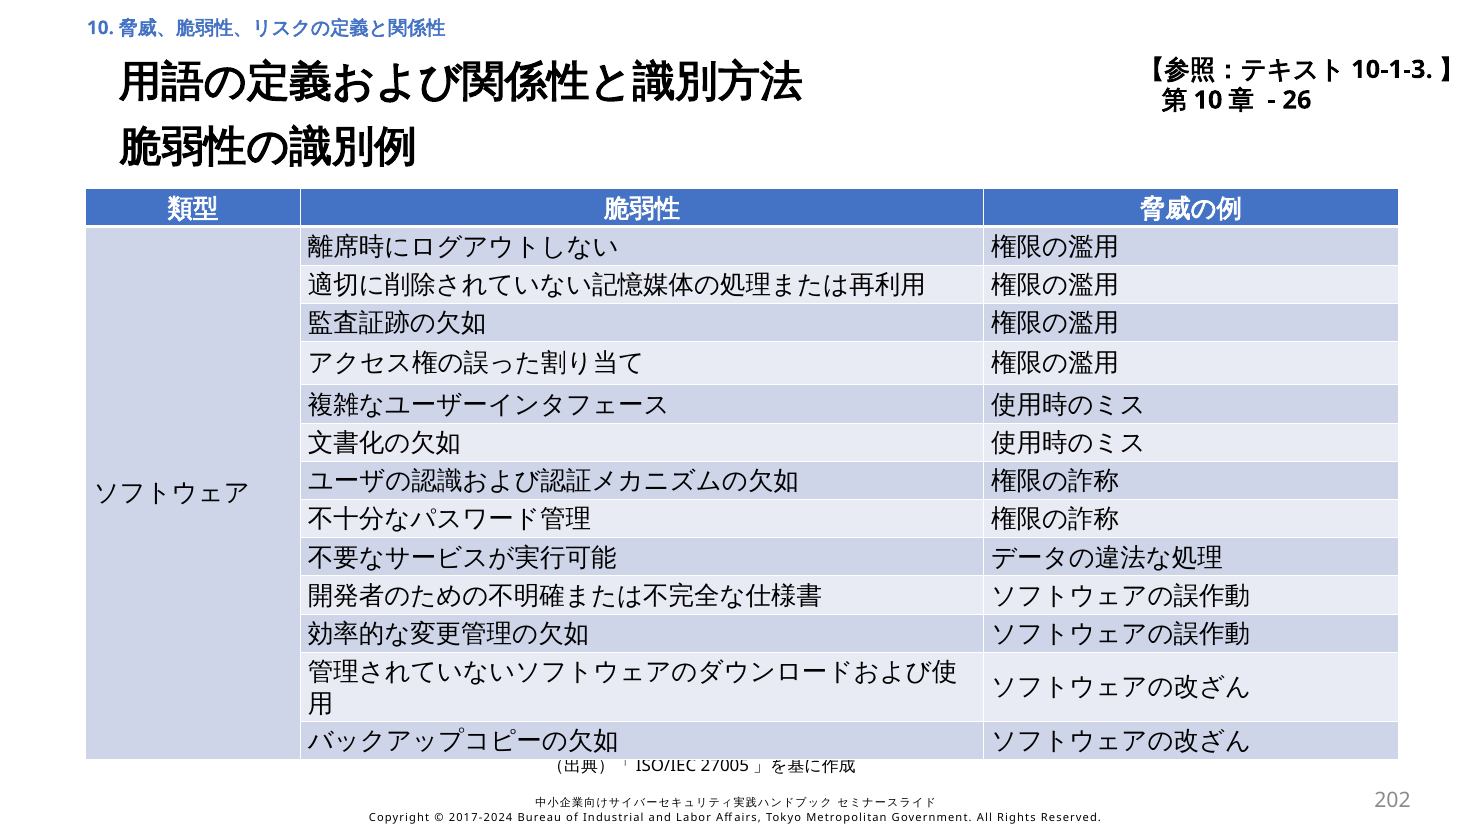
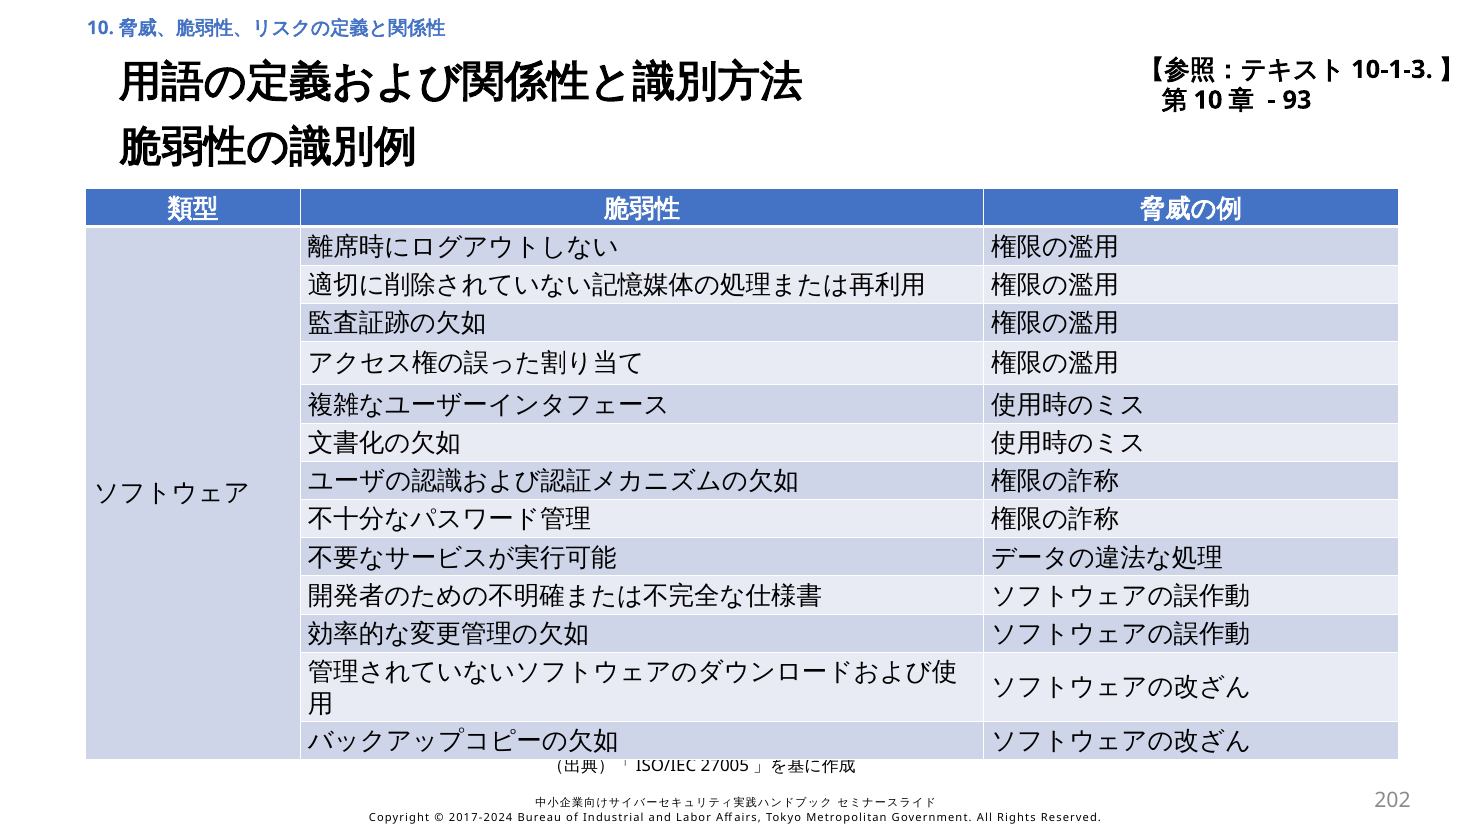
26: 26 -> 93
